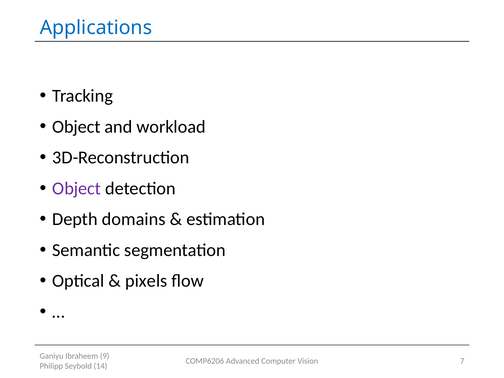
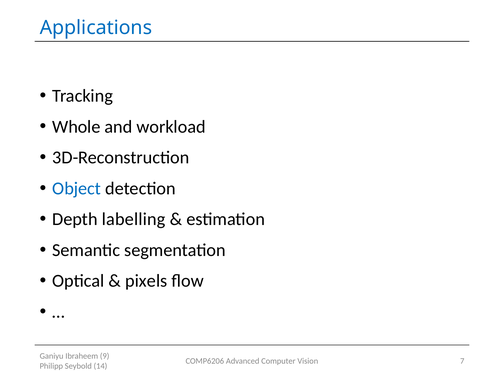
Object at (76, 127): Object -> Whole
Object at (77, 188) colour: purple -> blue
domains: domains -> labelling
